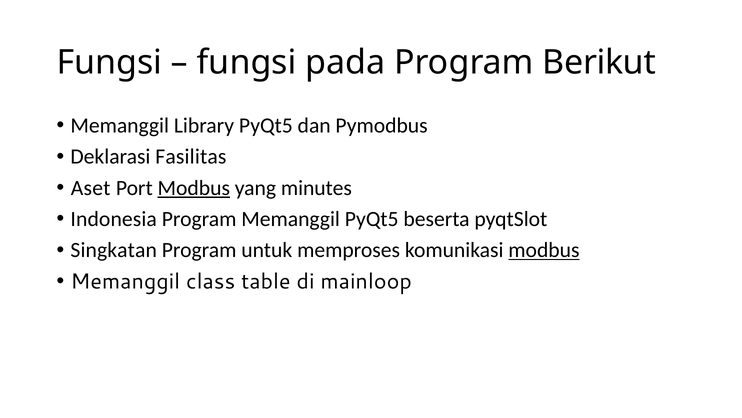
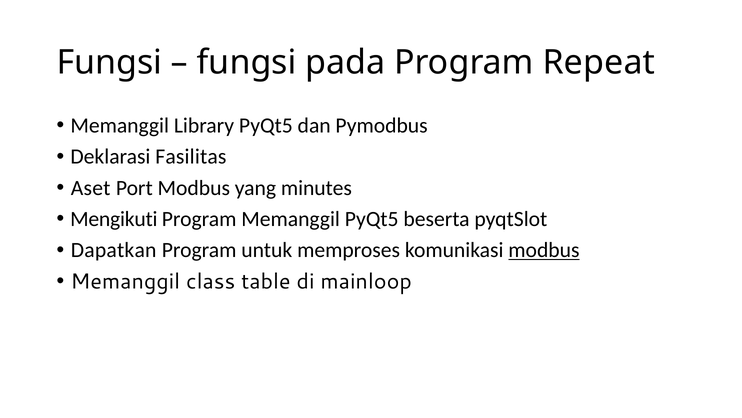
Berikut: Berikut -> Repeat
Modbus at (194, 188) underline: present -> none
Indonesia: Indonesia -> Mengikuti
Singkatan: Singkatan -> Dapatkan
